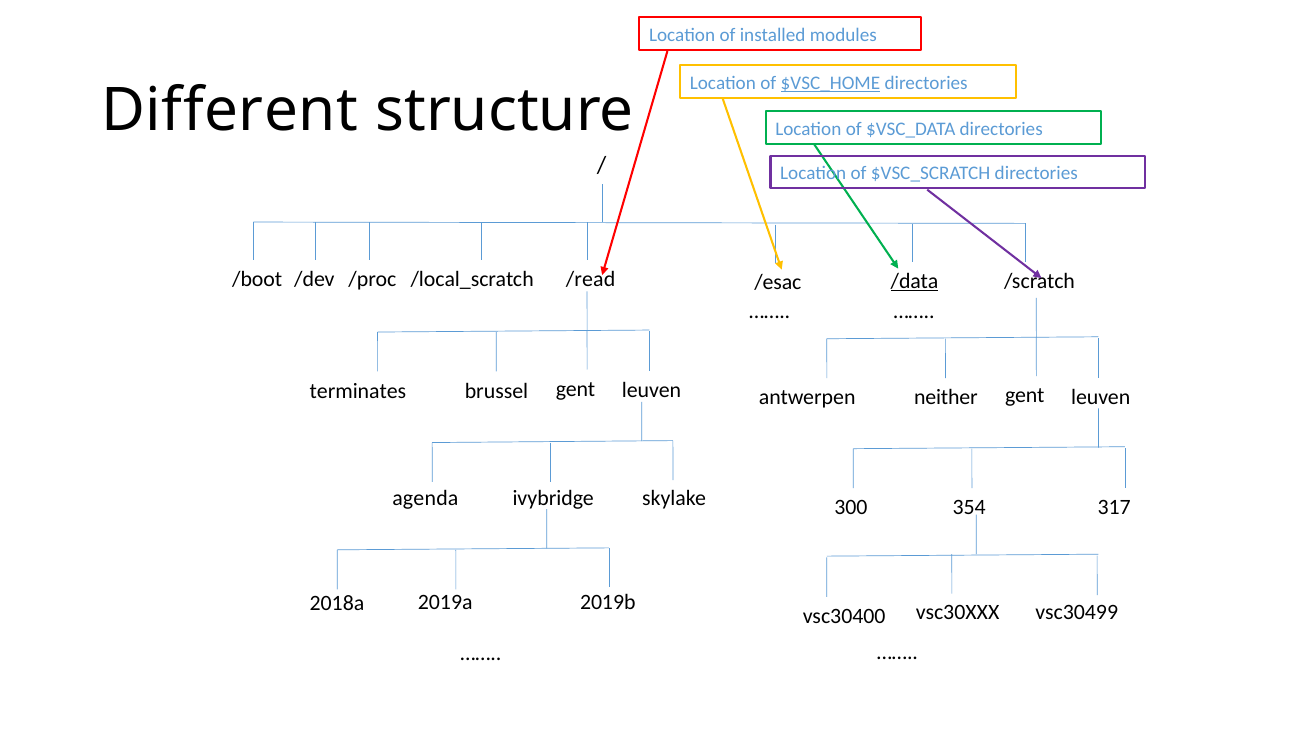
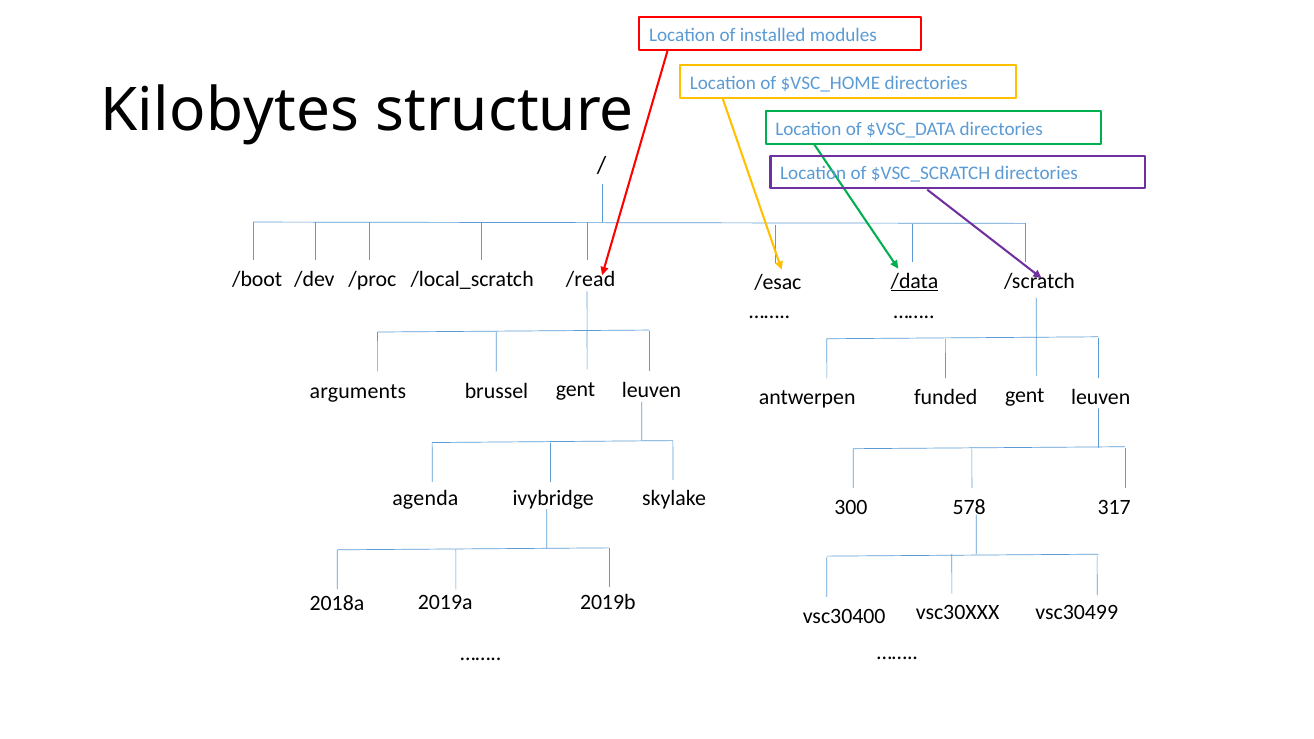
$VSC_HOME underline: present -> none
Different: Different -> Kilobytes
terminates: terminates -> arguments
neither: neither -> funded
354: 354 -> 578
